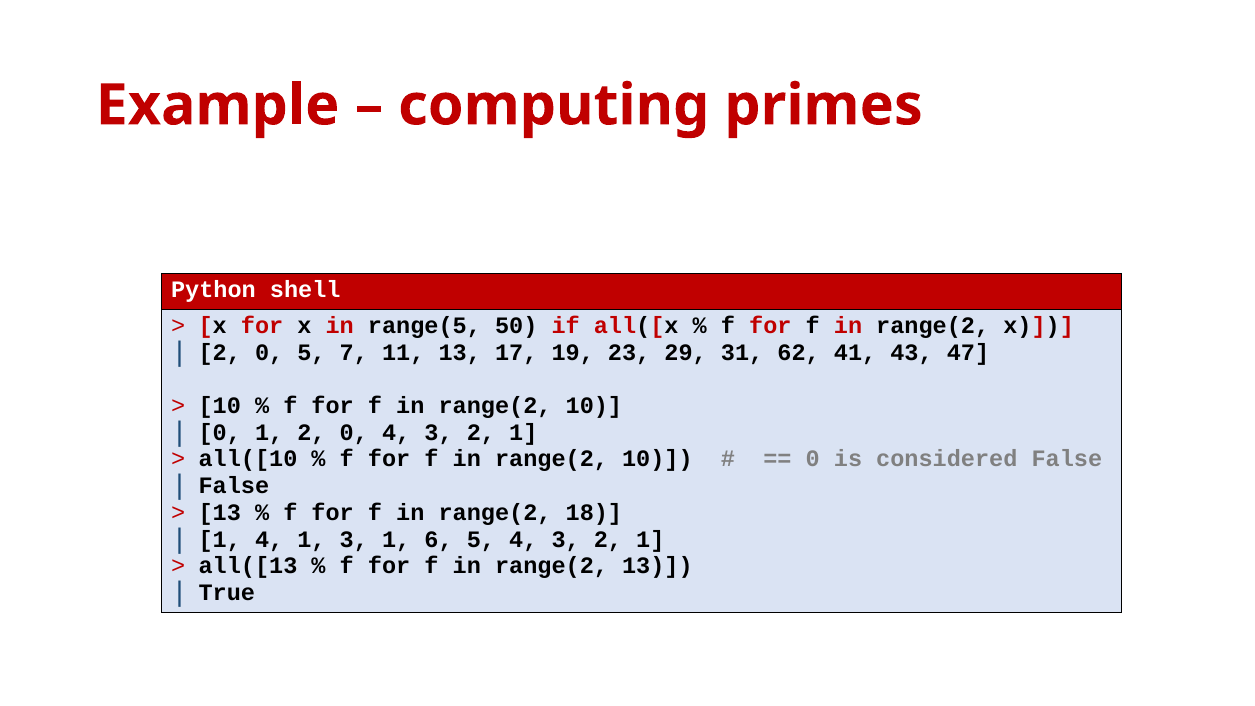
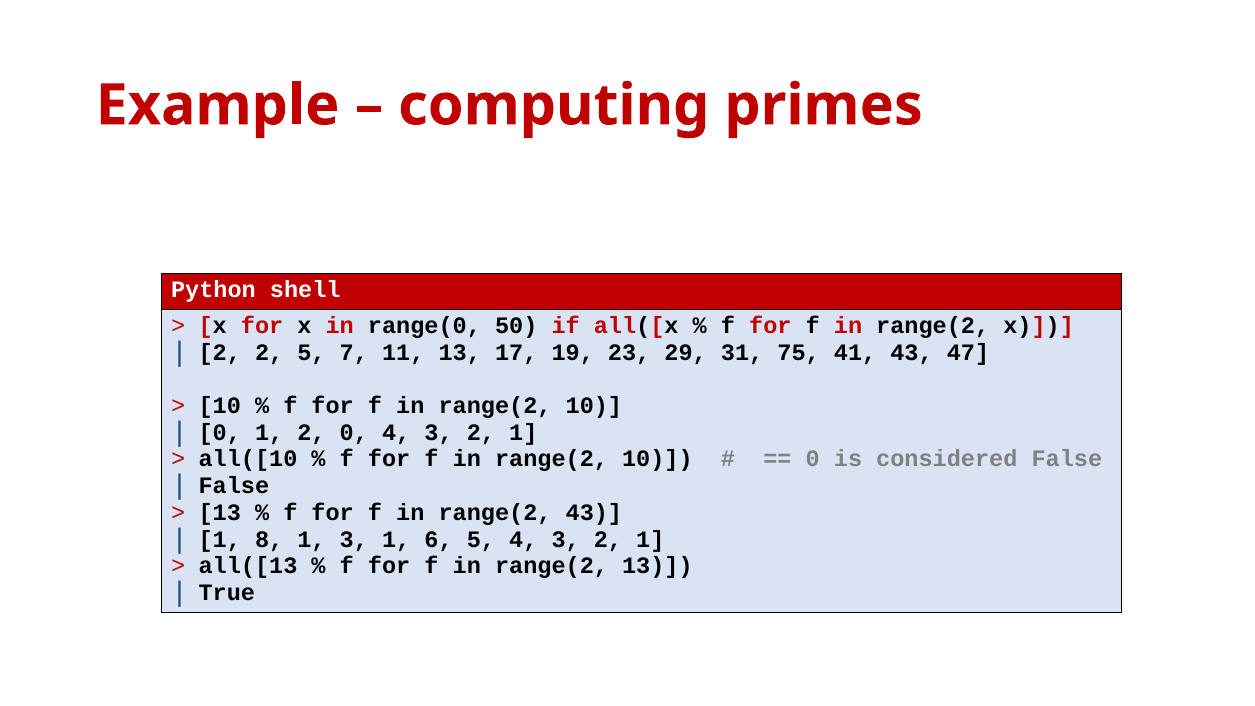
range(5: range(5 -> range(0
0 at (269, 352): 0 -> 2
62: 62 -> 75
range(2 18: 18 -> 43
1 4: 4 -> 8
